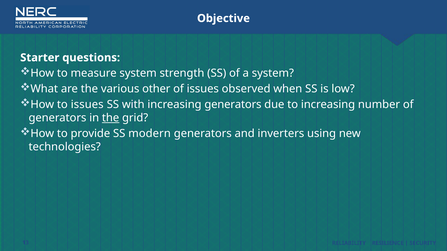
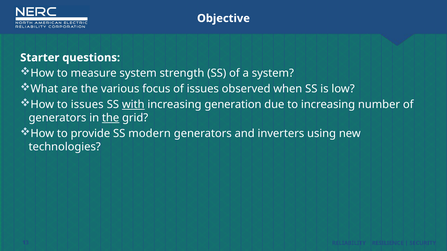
other: other -> focus
with underline: none -> present
increasing generators: generators -> generation
